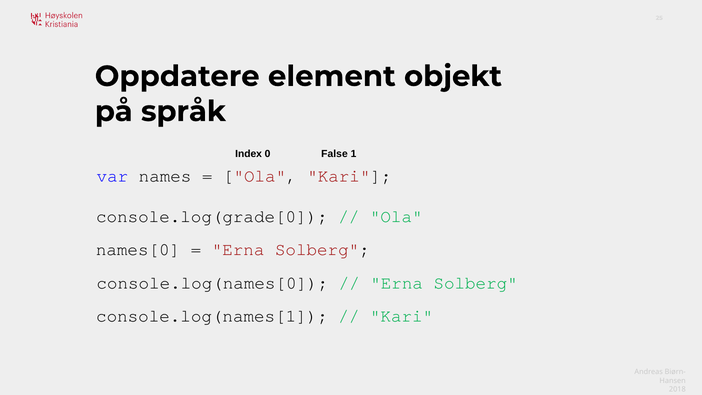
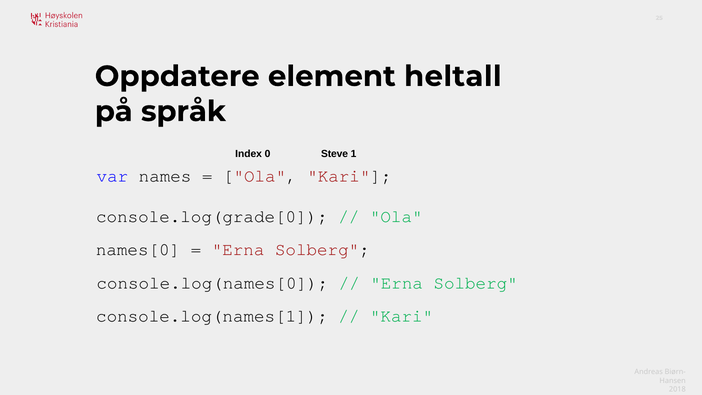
objekt: objekt -> heltall
False: False -> Steve
